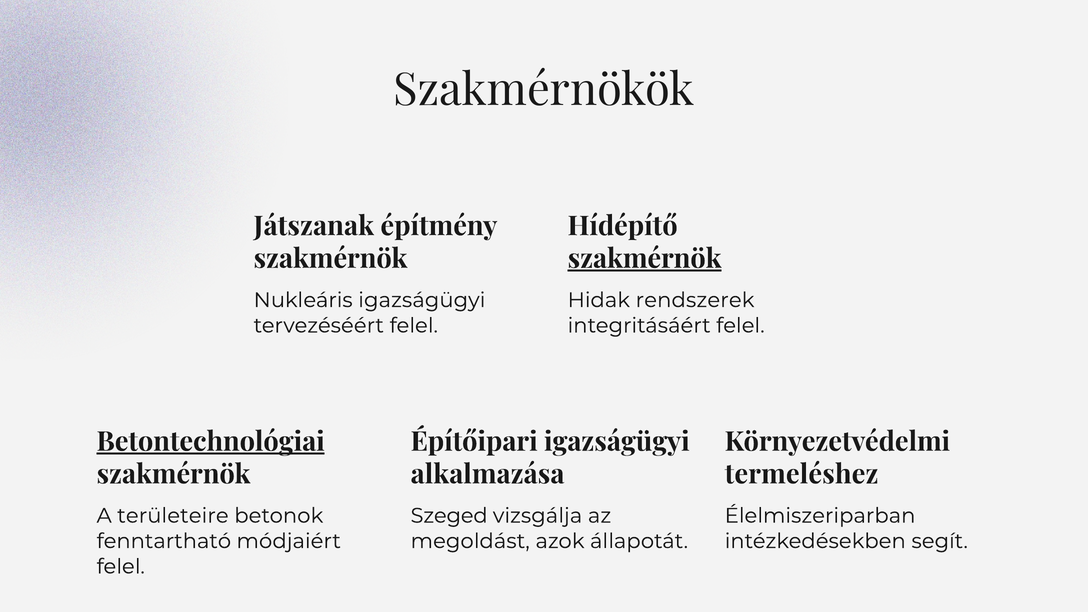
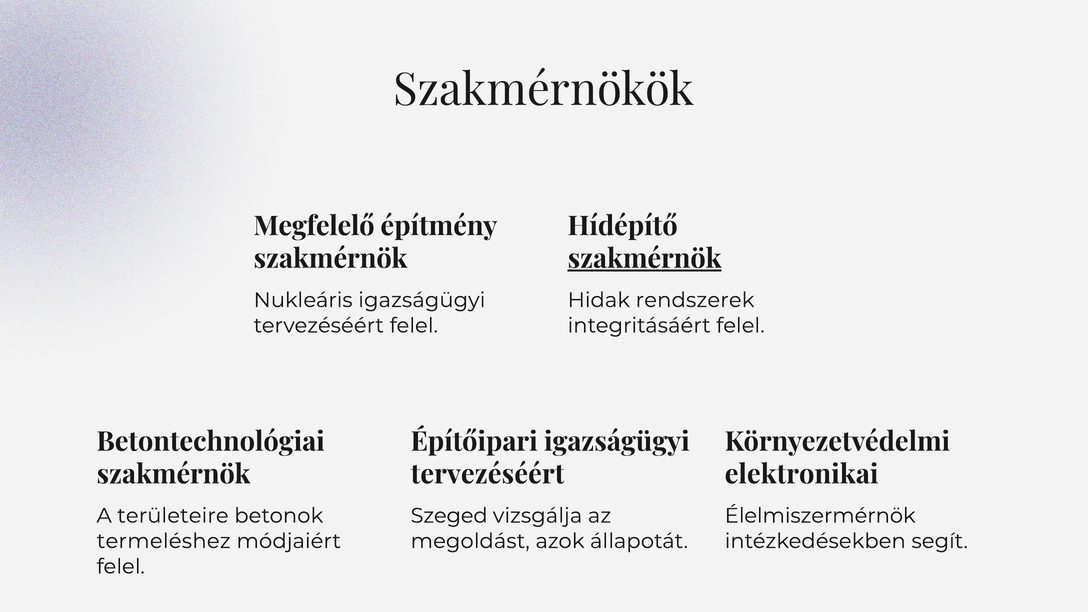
Játszanak: Játszanak -> Megfelelő
Betontechnológiai underline: present -> none
alkalmazása at (488, 474): alkalmazása -> tervezéséért
termeléshez: termeléshez -> elektronikai
Élelmiszeriparban: Élelmiszeriparban -> Élelmiszermérnök
fenntartható: fenntartható -> termeléshez
